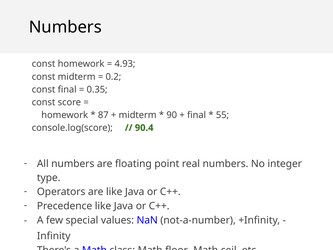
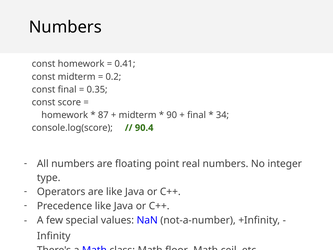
4.93: 4.93 -> 0.41
55: 55 -> 34
